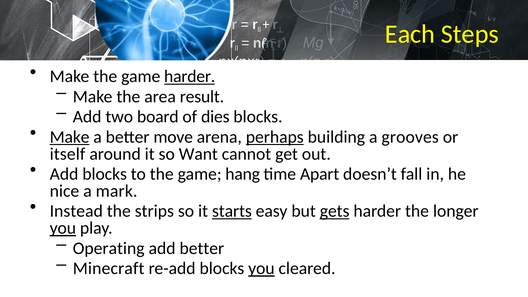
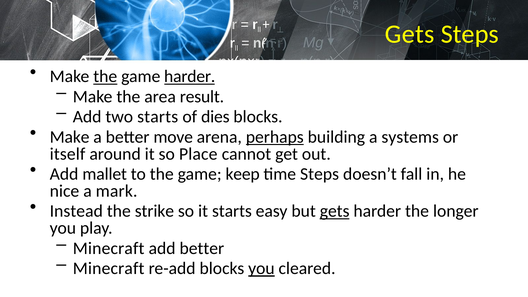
Each at (410, 34): Each -> Gets
the at (105, 77) underline: none -> present
two board: board -> starts
Make at (70, 137) underline: present -> none
grooves: grooves -> systems
Want: Want -> Place
Add blocks: blocks -> mallet
hang: hang -> keep
time Apart: Apart -> Steps
strips: strips -> strike
starts at (232, 211) underline: present -> none
you at (63, 228) underline: present -> none
Operating at (109, 248): Operating -> Minecraft
